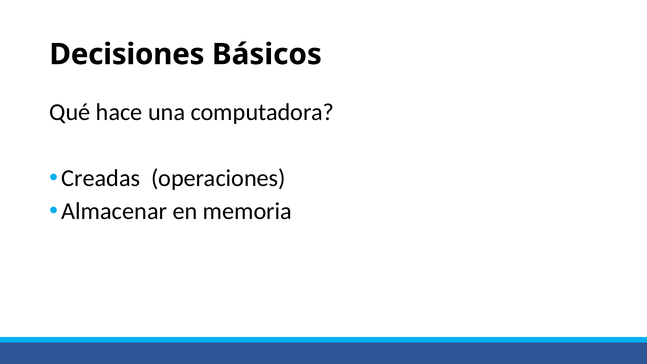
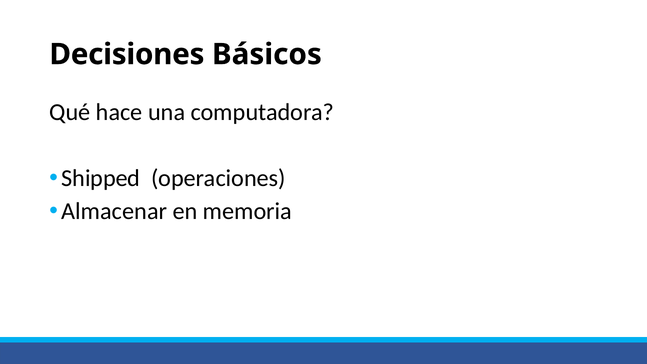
Creadas: Creadas -> Shipped
